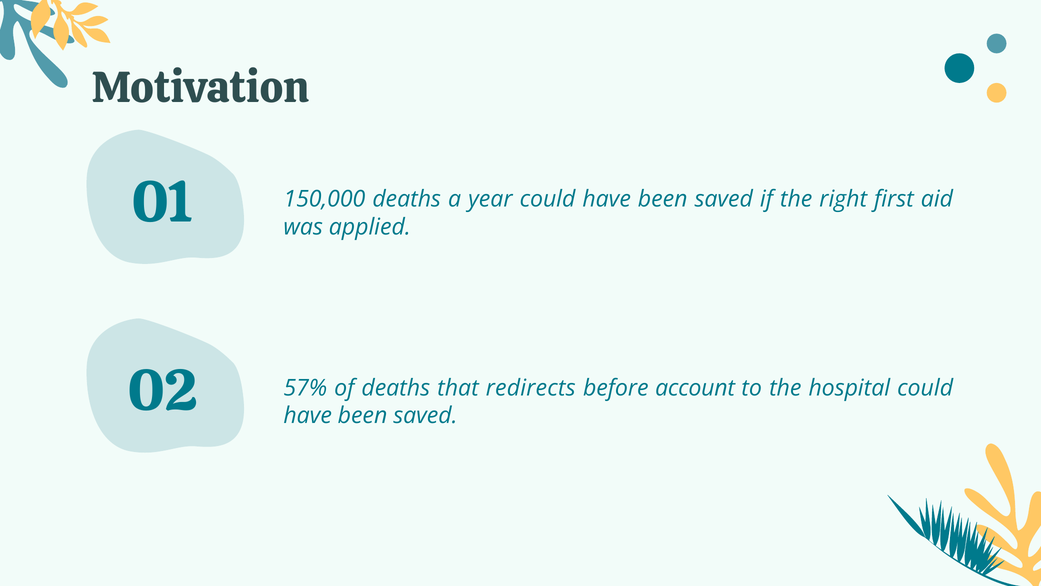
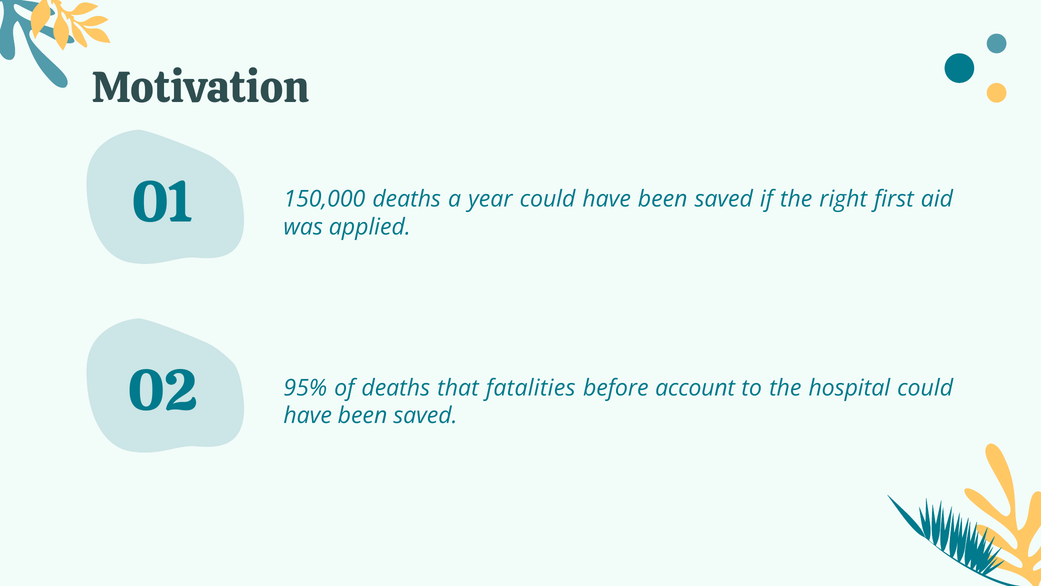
57%: 57% -> 95%
redirects: redirects -> fatalities
